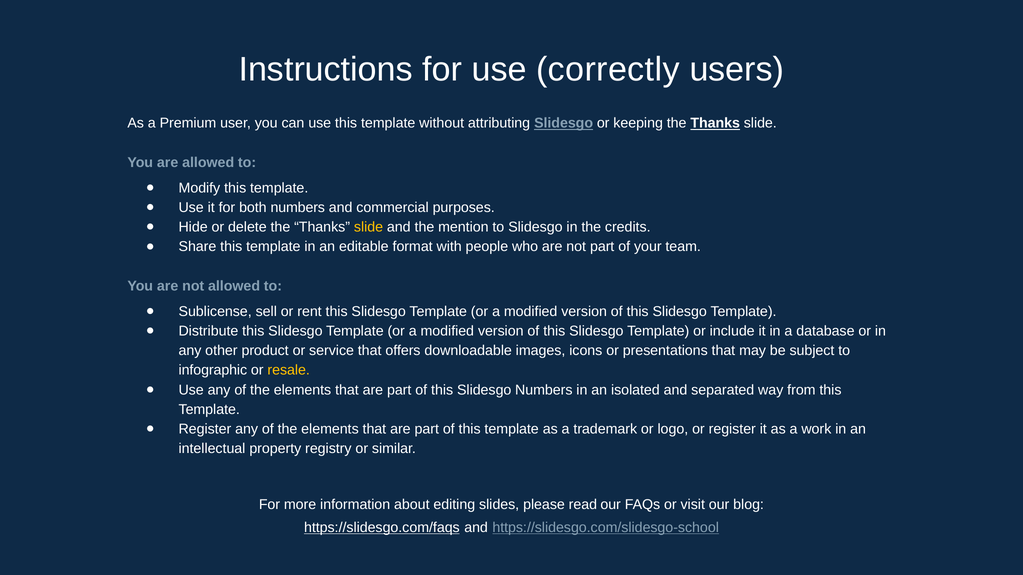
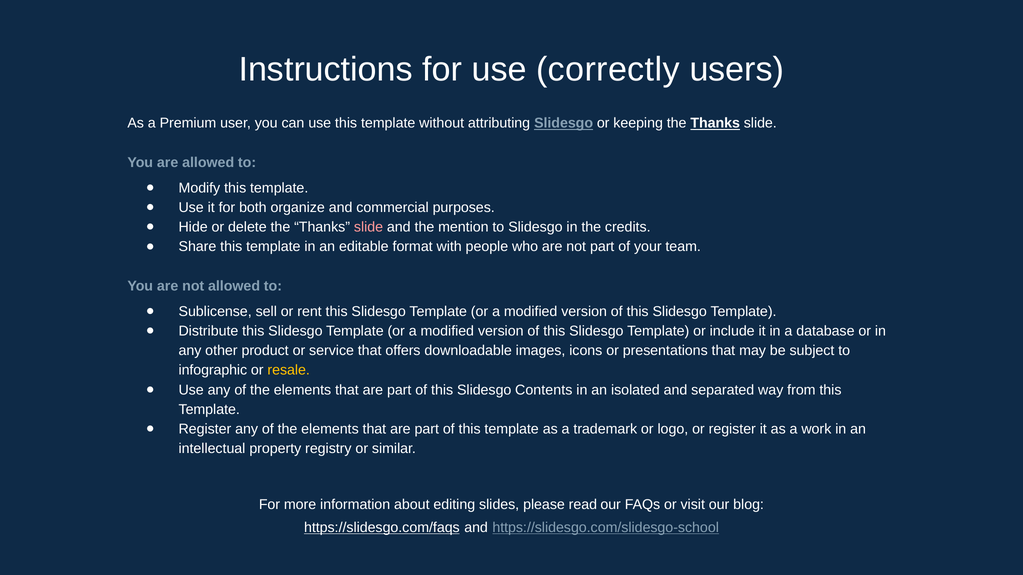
both numbers: numbers -> organize
slide at (369, 227) colour: yellow -> pink
Slidesgo Numbers: Numbers -> Contents
